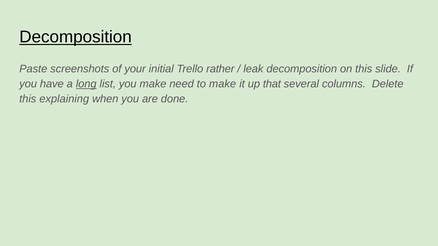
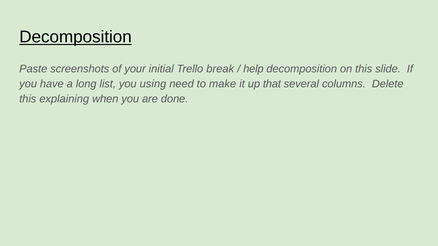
rather: rather -> break
leak: leak -> help
long underline: present -> none
you make: make -> using
